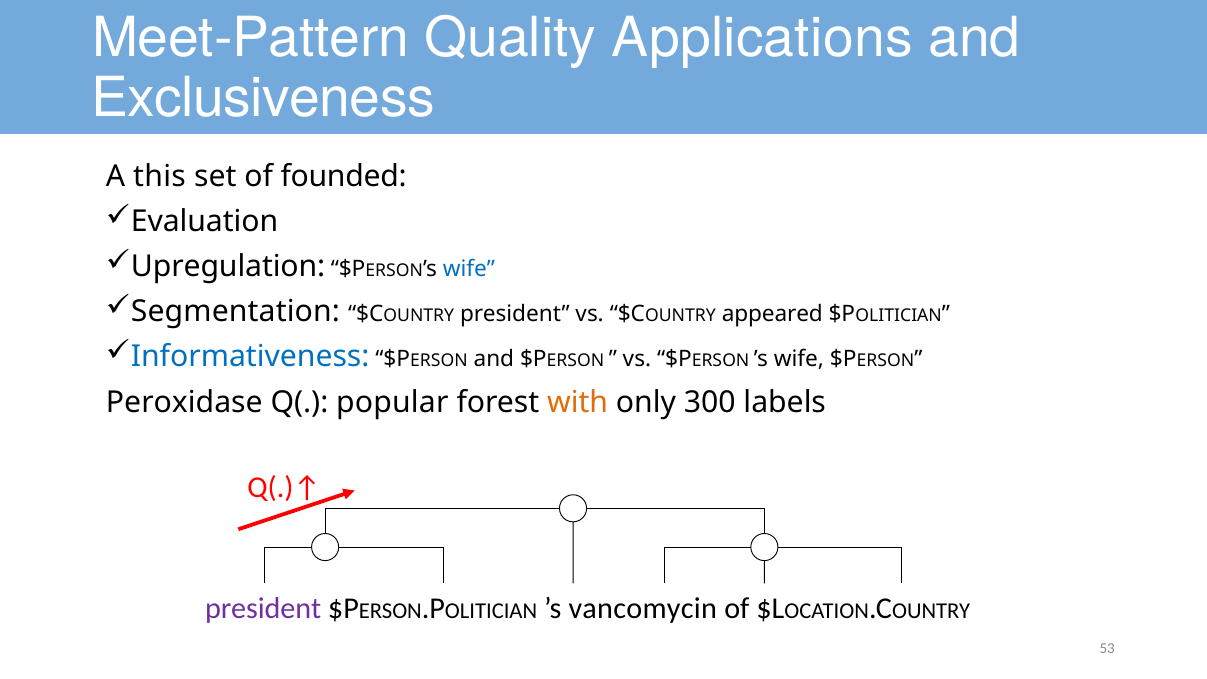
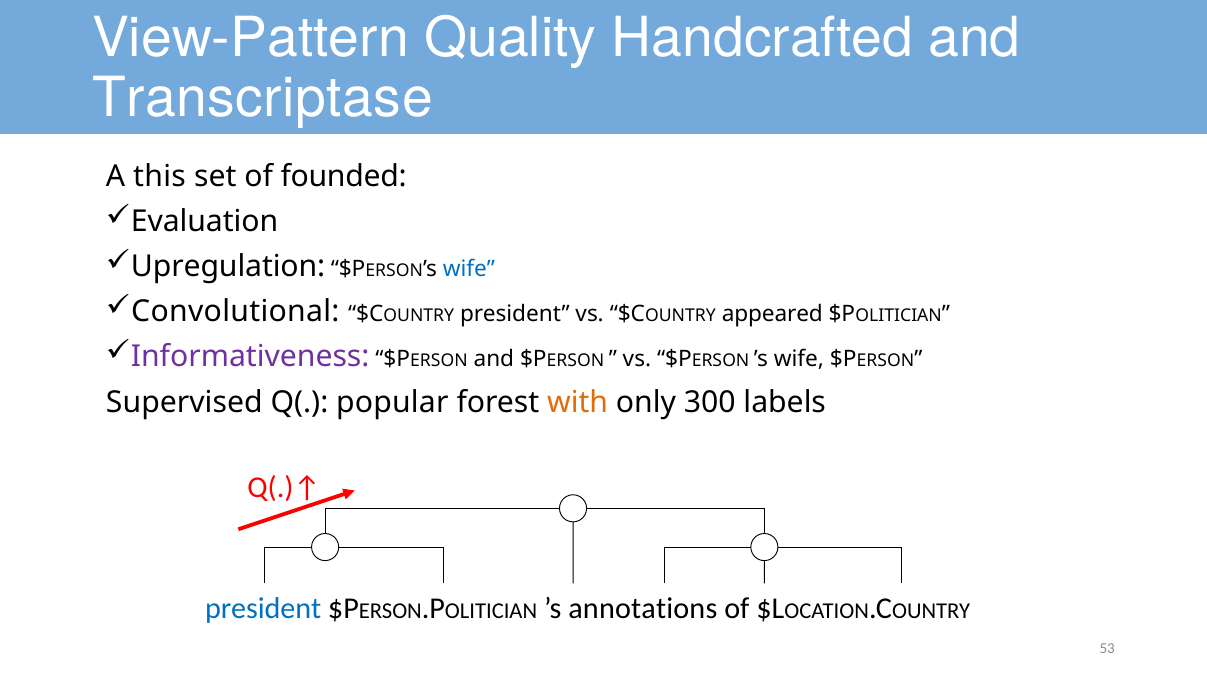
Meet-Pattern: Meet-Pattern -> View-Pattern
Applications: Applications -> Handcrafted
Exclusiveness: Exclusiveness -> Transcriptase
Segmentation: Segmentation -> Convolutional
Informativeness colour: blue -> purple
Peroxidase: Peroxidase -> Supervised
president at (263, 608) colour: purple -> blue
vancomycin: vancomycin -> annotations
